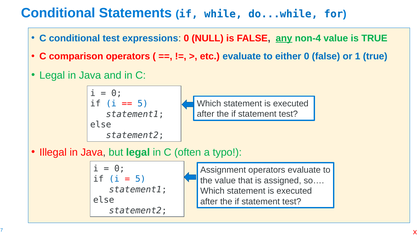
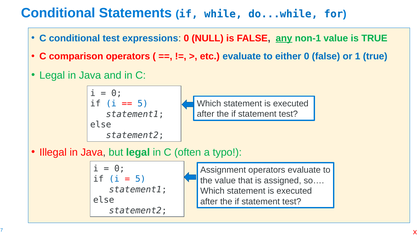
non-4: non-4 -> non-1
